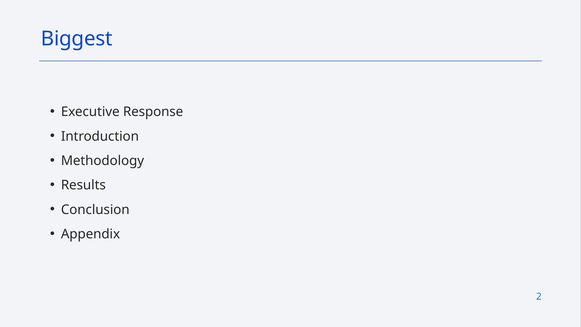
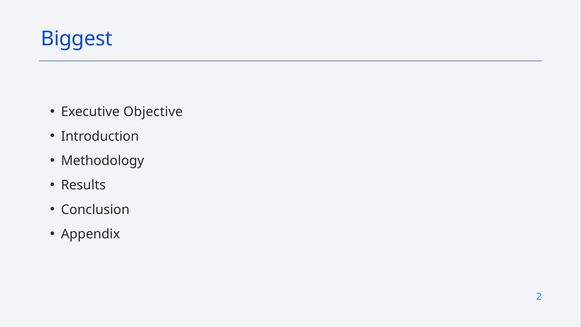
Response: Response -> Objective
